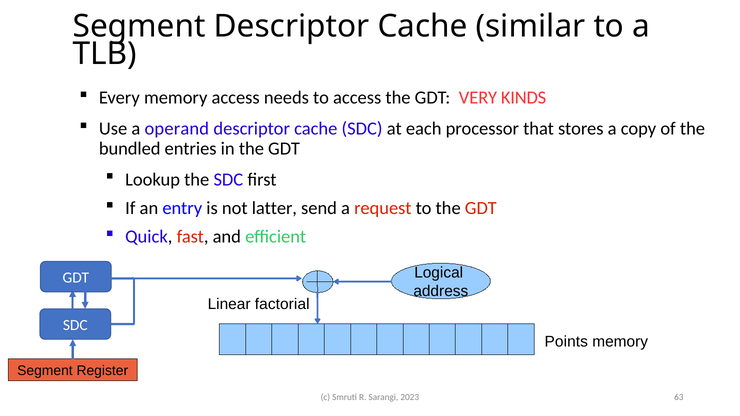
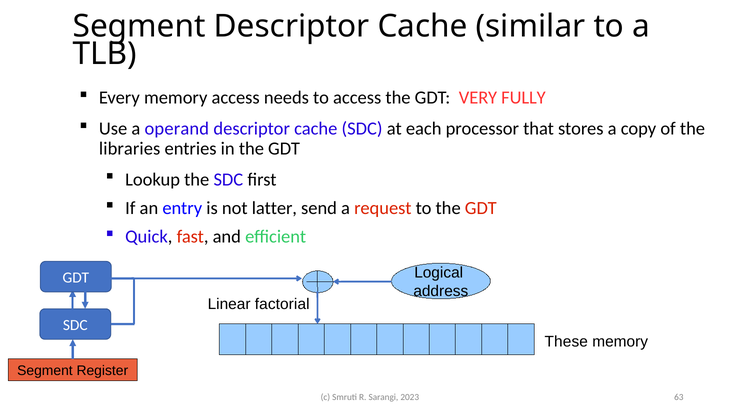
KINDS: KINDS -> FULLY
bundled: bundled -> libraries
Points: Points -> These
